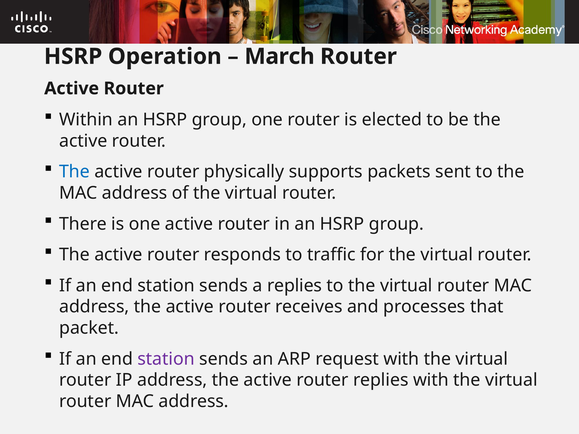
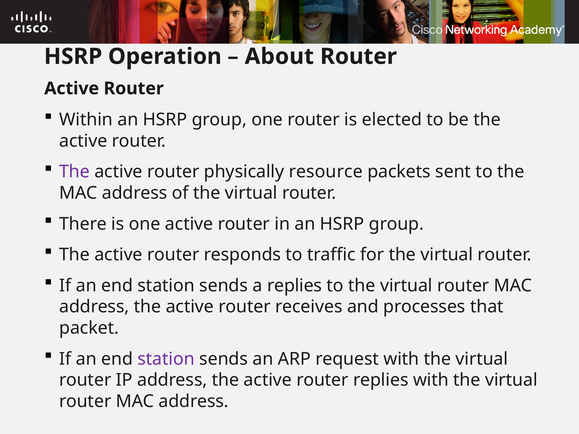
March: March -> About
The at (75, 172) colour: blue -> purple
supports: supports -> resource
